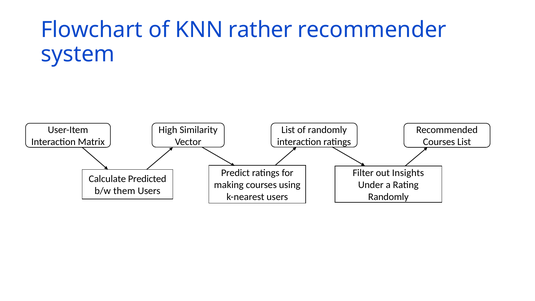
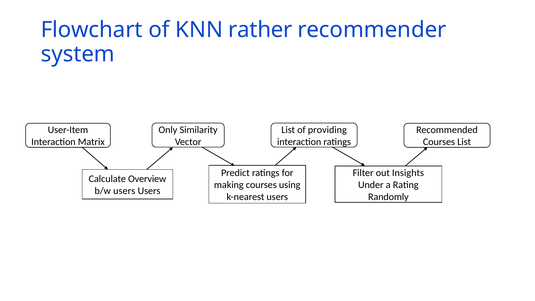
High: High -> Only
of randomly: randomly -> providing
Predicted: Predicted -> Overview
b/w them: them -> users
